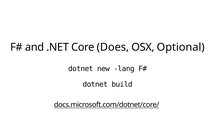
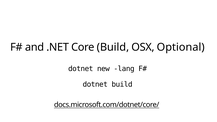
Core Does: Does -> Build
